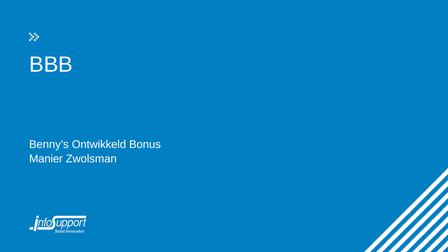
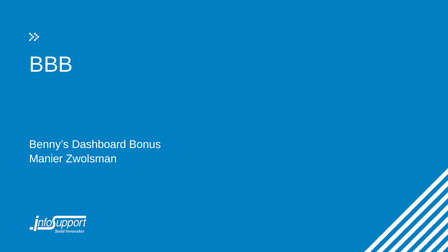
Ontwikkeld: Ontwikkeld -> Dashboard
